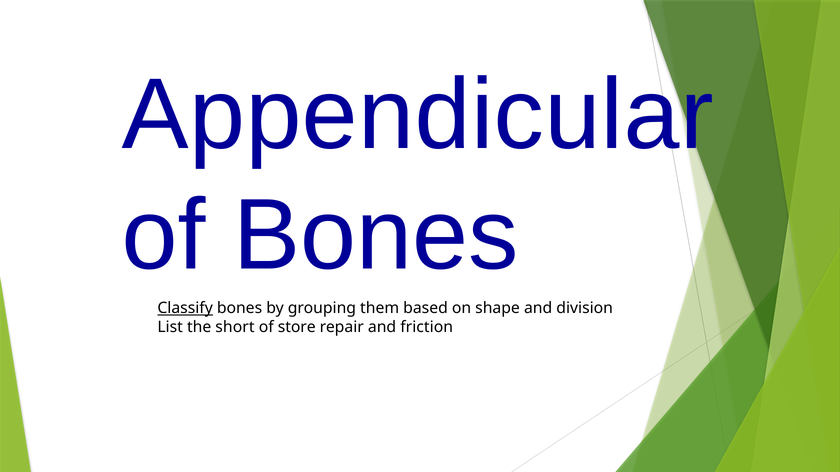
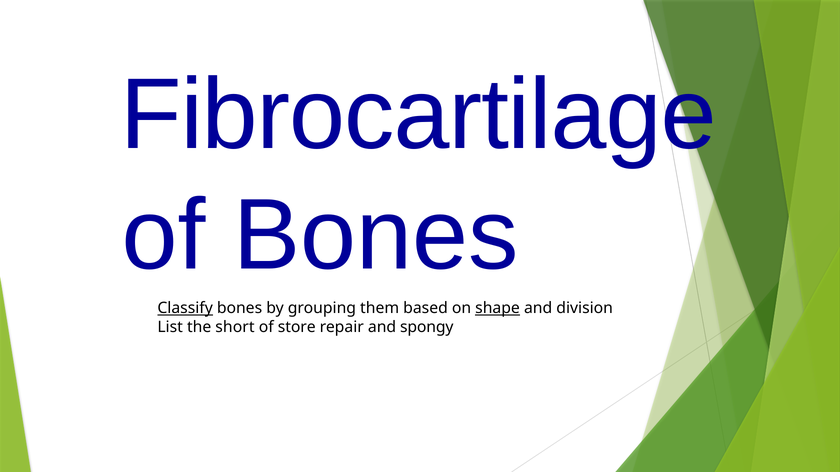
Appendicular: Appendicular -> Fibrocartilage
shape underline: none -> present
friction: friction -> spongy
